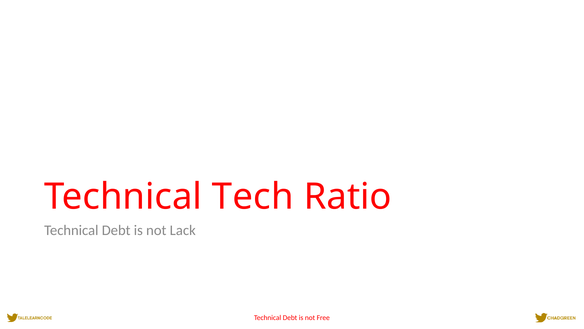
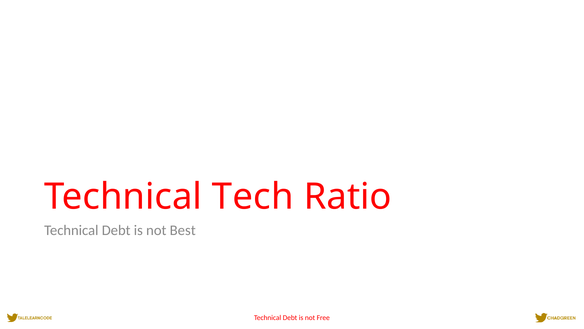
Lack: Lack -> Best
